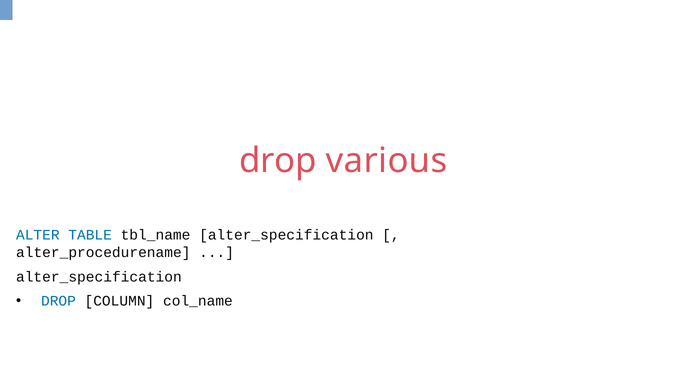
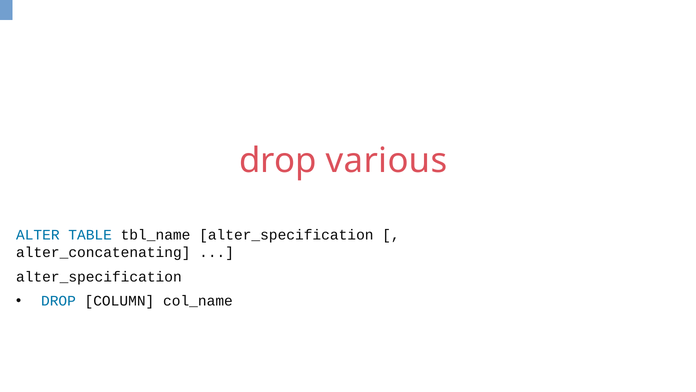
alter_procedurename: alter_procedurename -> alter_concatenating
